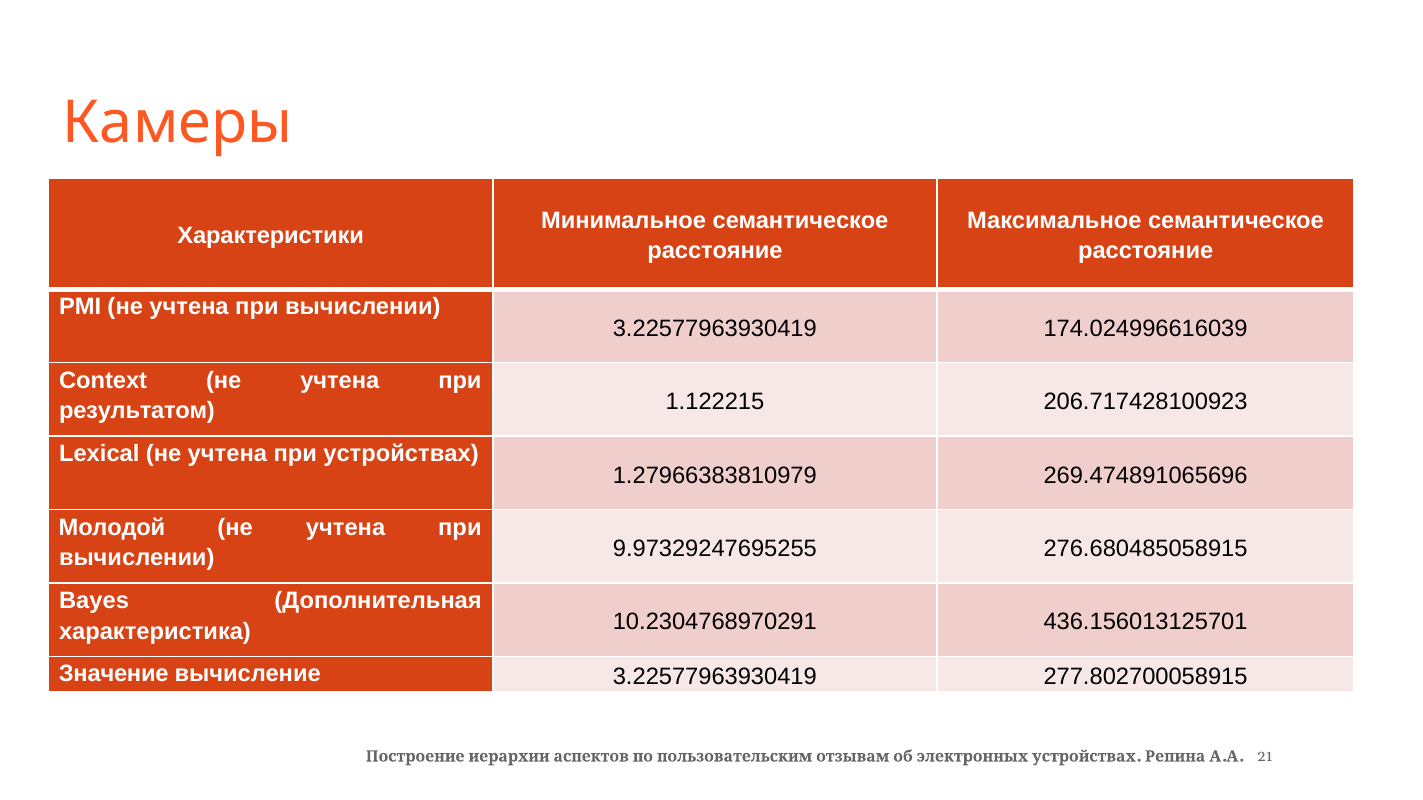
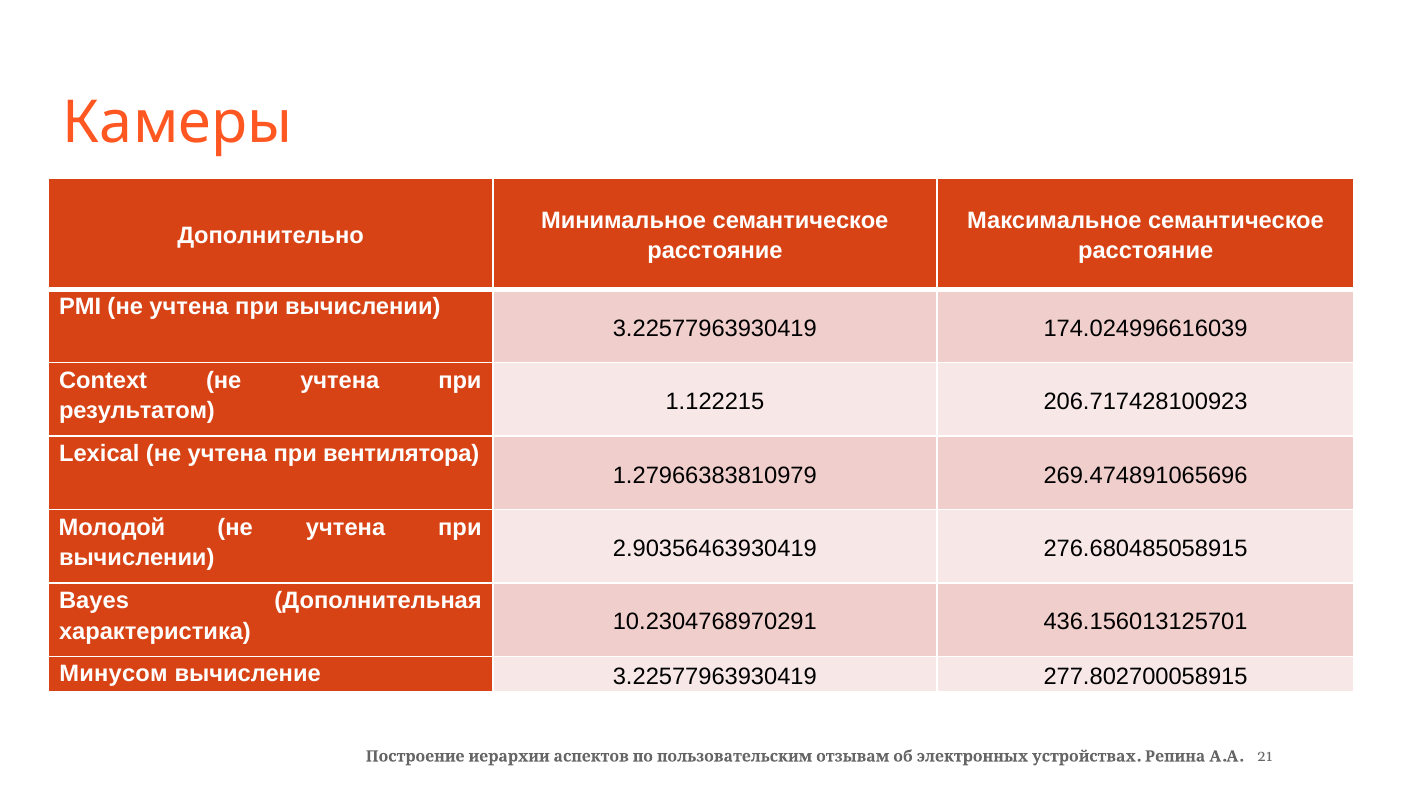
Характеристики: Характеристики -> Дополнительно
при устройствах: устройствах -> вентилятора
9.97329247695255: 9.97329247695255 -> 2.90356463930419
Значение: Значение -> Минусом
